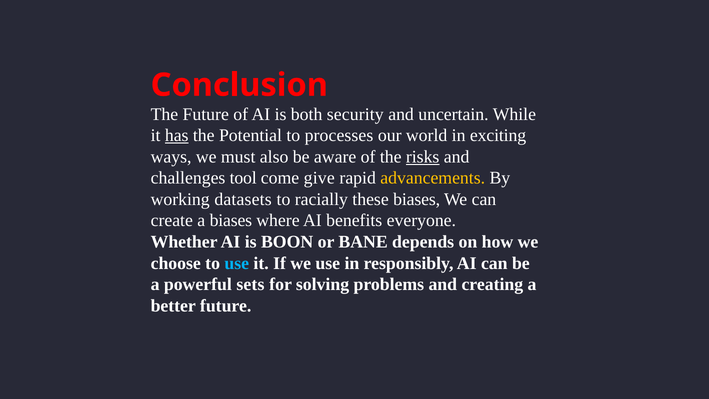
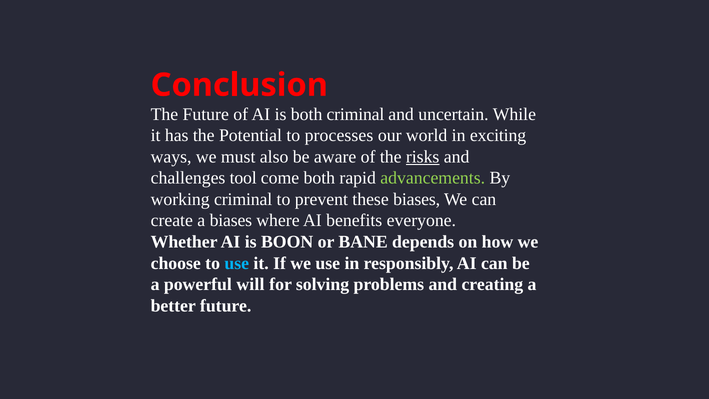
both security: security -> criminal
has underline: present -> none
come give: give -> both
advancements colour: yellow -> light green
working datasets: datasets -> criminal
racially: racially -> prevent
sets: sets -> will
